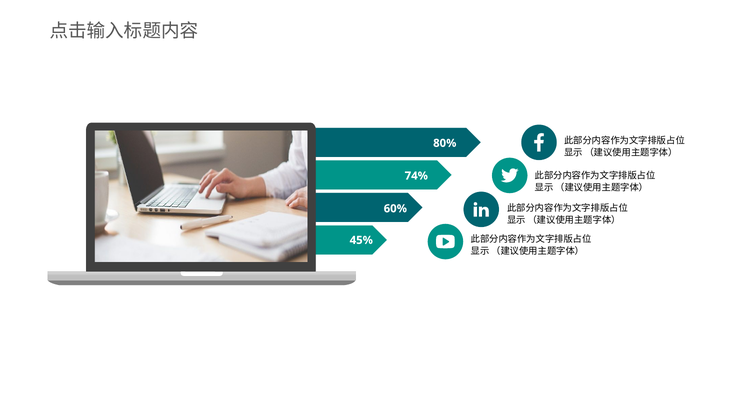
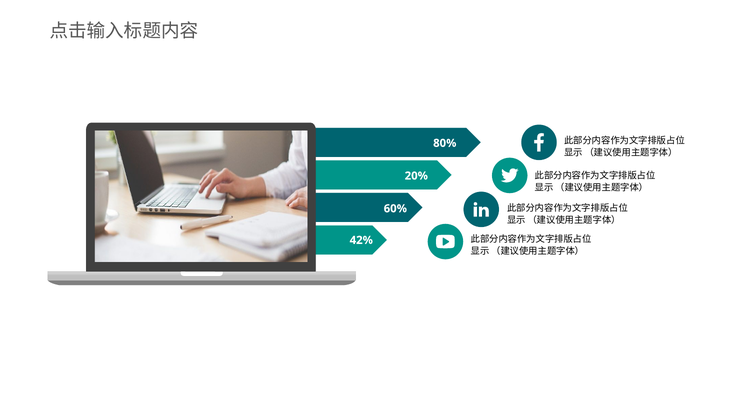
74%: 74% -> 20%
45%: 45% -> 42%
